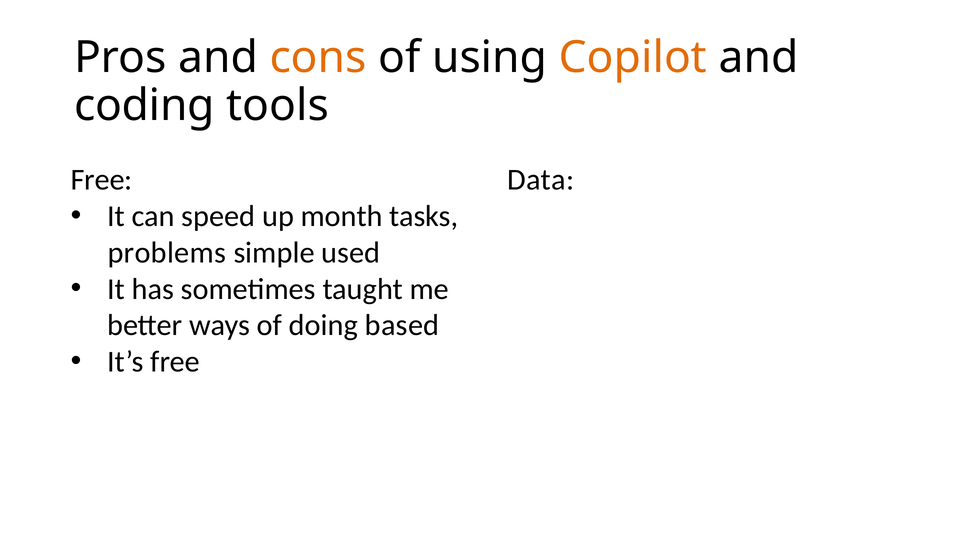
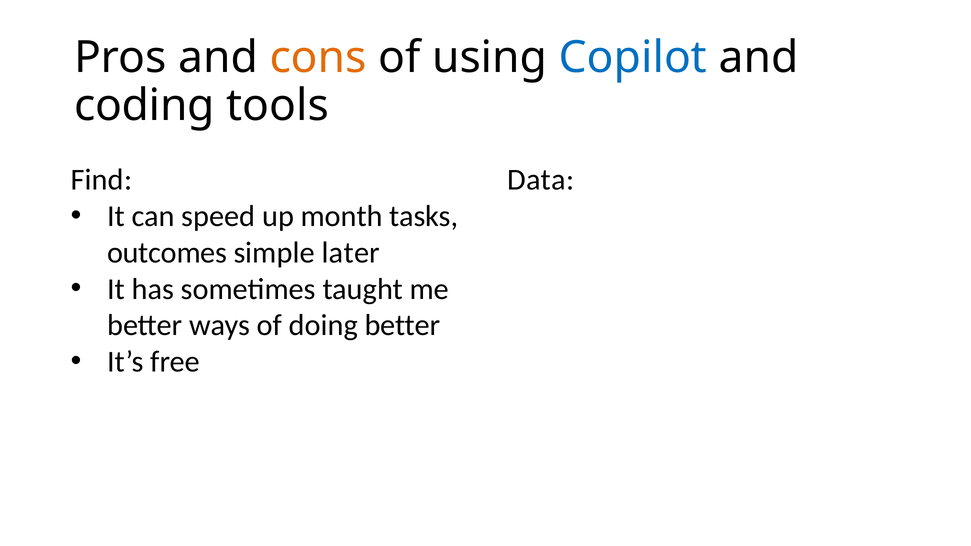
Copilot colour: orange -> blue
Free at (102, 180): Free -> Find
problems at (167, 253): problems -> outcomes
used: used -> later
doing based: based -> better
